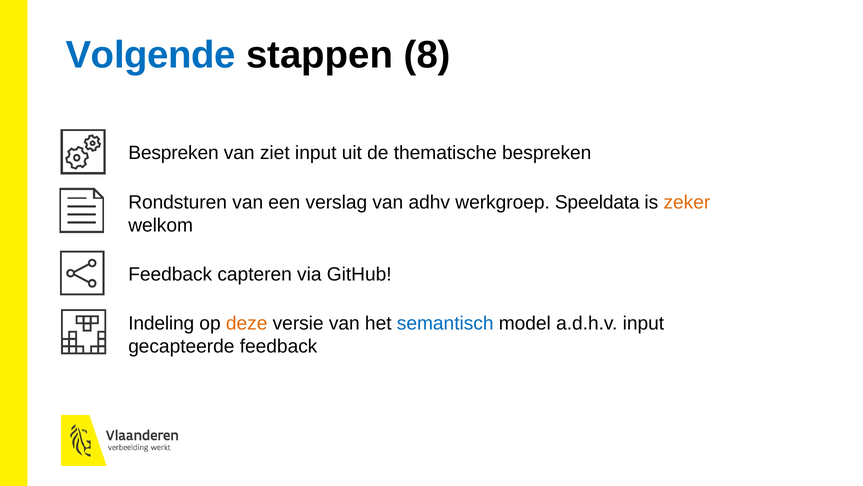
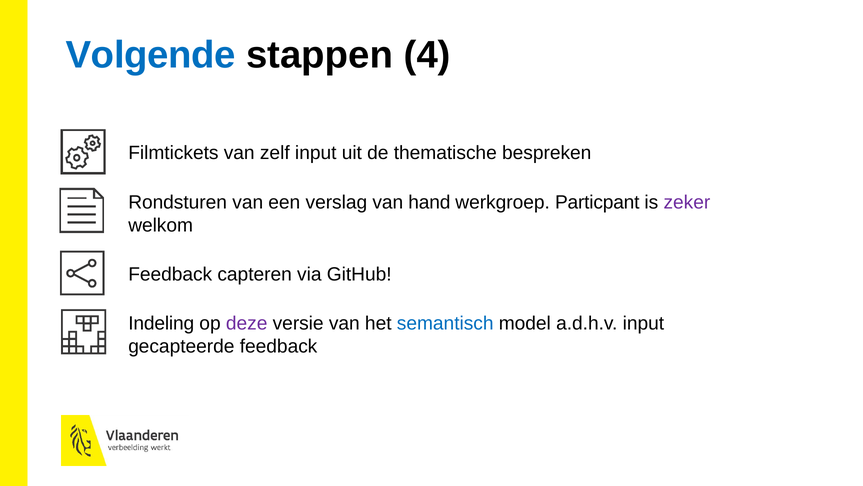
8: 8 -> 4
Bespreken at (173, 153): Bespreken -> Filmtickets
ziet: ziet -> zelf
adhv: adhv -> hand
Speeldata: Speeldata -> Particpant
zeker colour: orange -> purple
deze colour: orange -> purple
